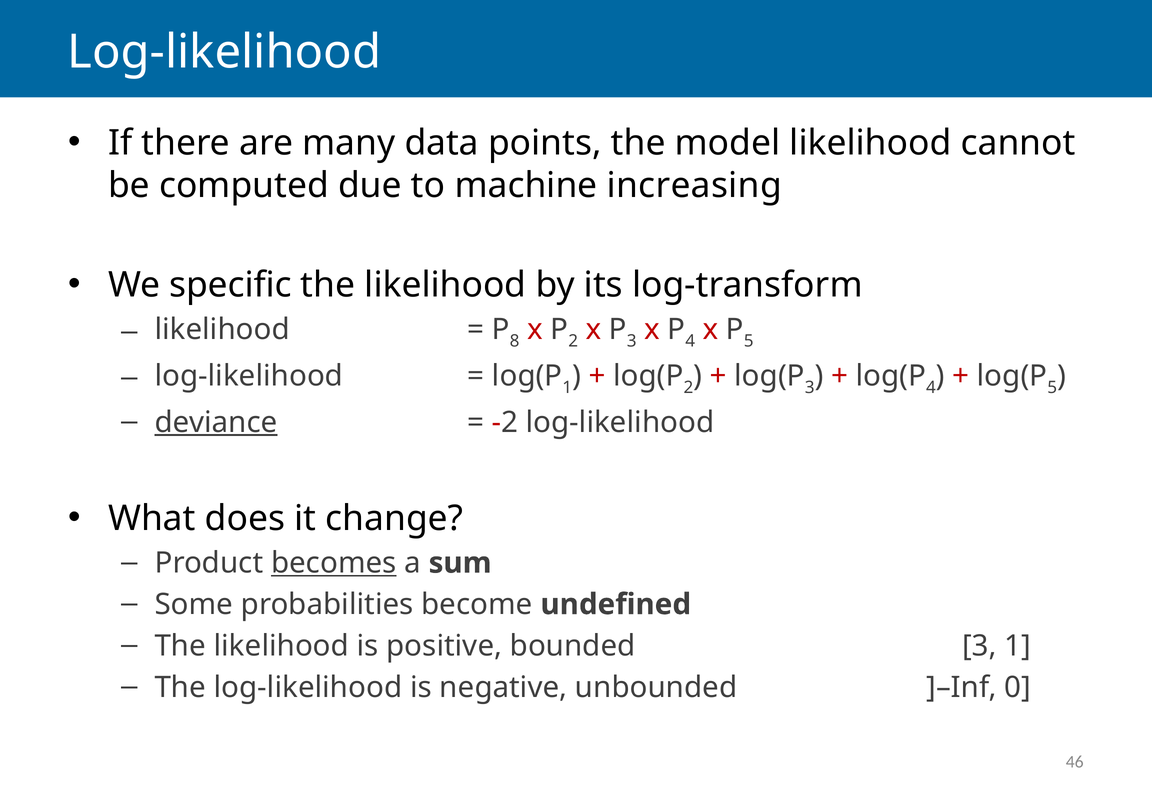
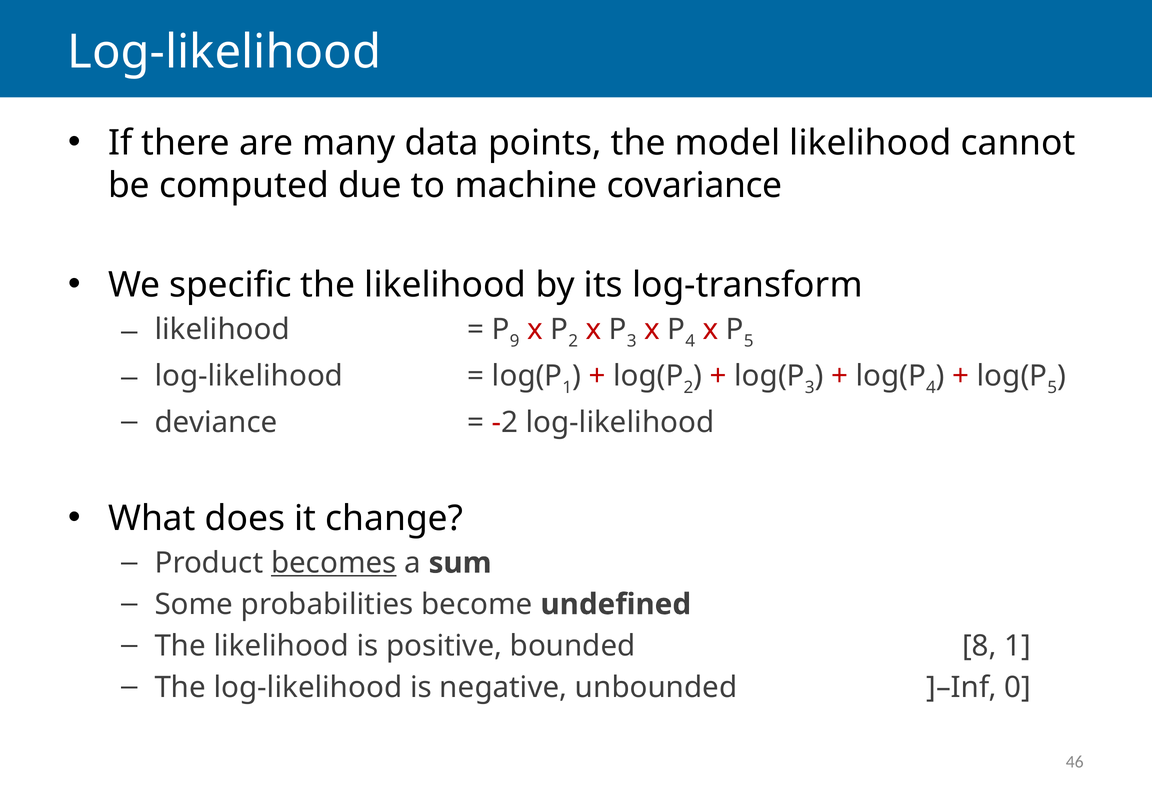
increasing: increasing -> covariance
8: 8 -> 9
deviance underline: present -> none
bounded 3: 3 -> 8
